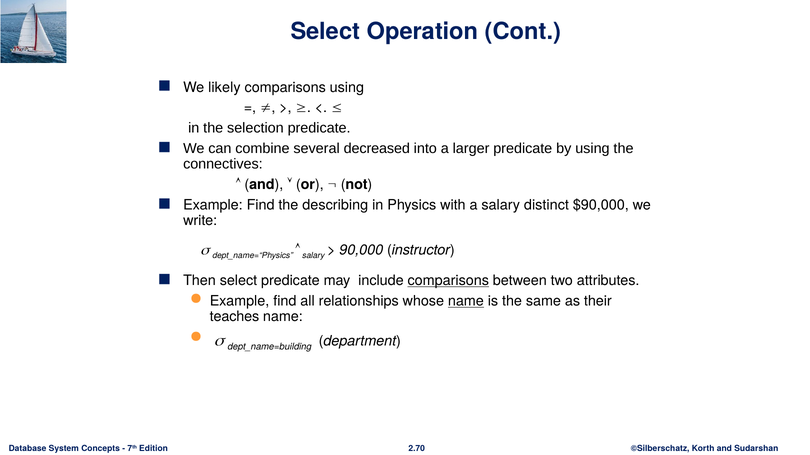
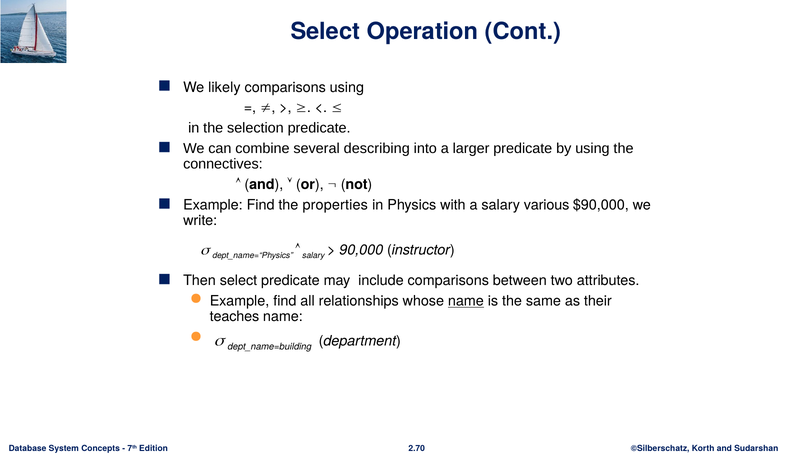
decreased: decreased -> describing
describing: describing -> properties
distinct: distinct -> various
comparisons at (448, 281) underline: present -> none
